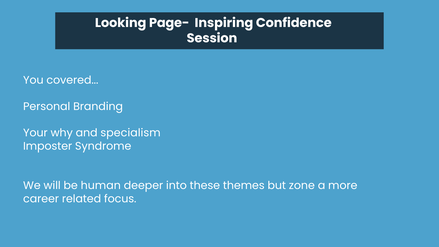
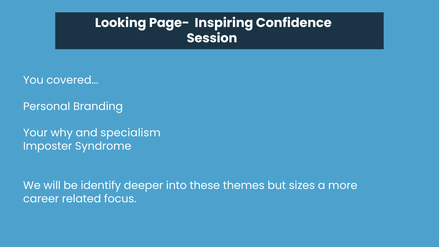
human: human -> identify
zone: zone -> sizes
